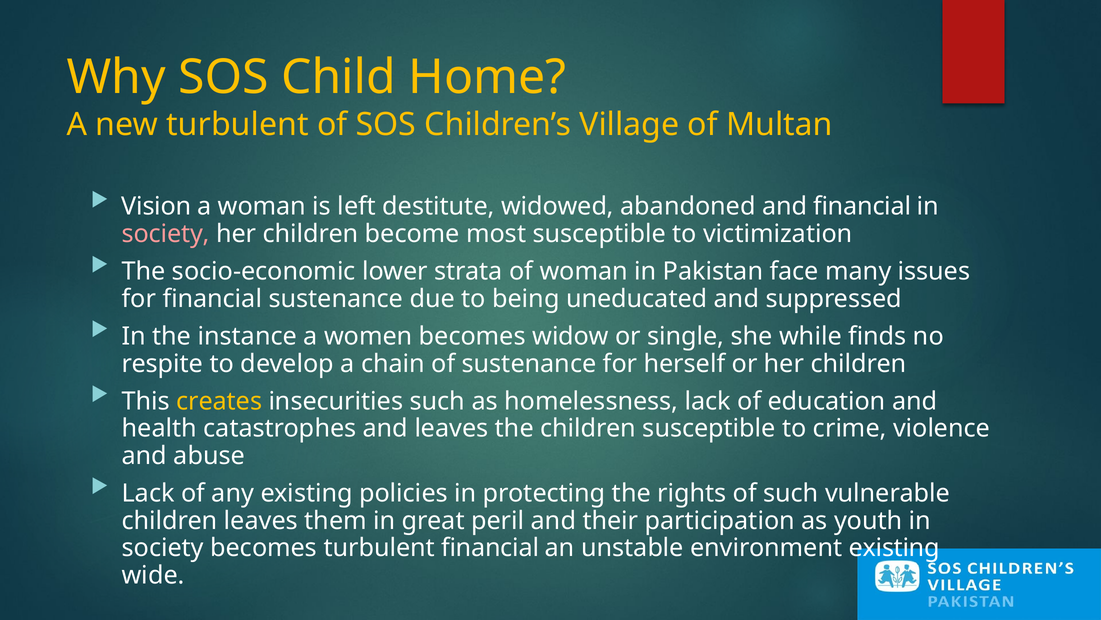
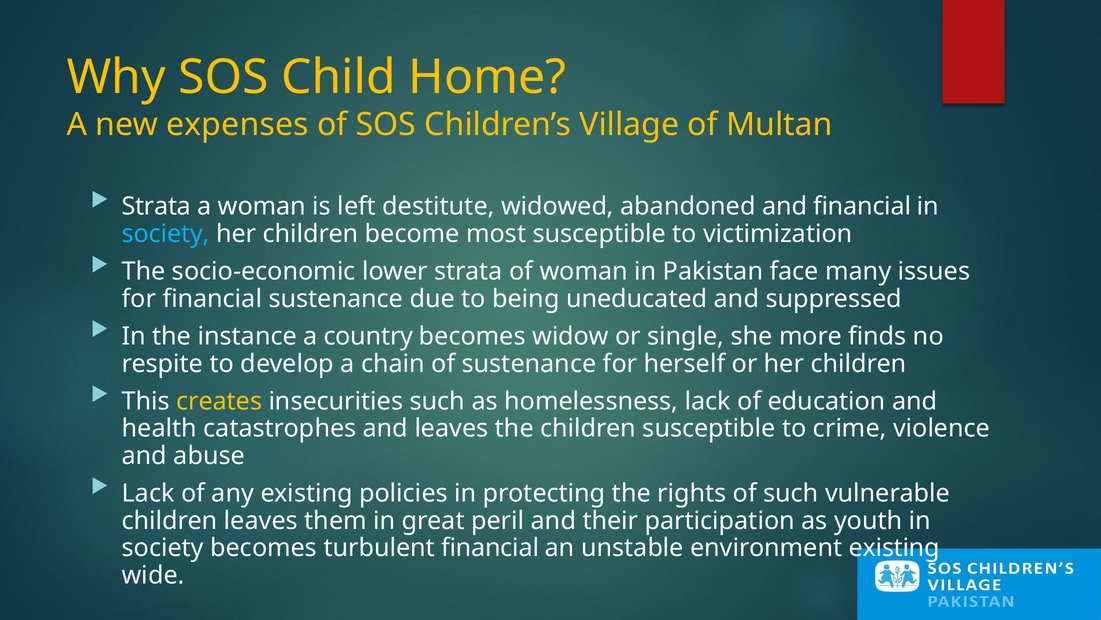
new turbulent: turbulent -> expenses
Vision at (156, 206): Vision -> Strata
society at (166, 234) colour: pink -> light blue
women: women -> country
while: while -> more
